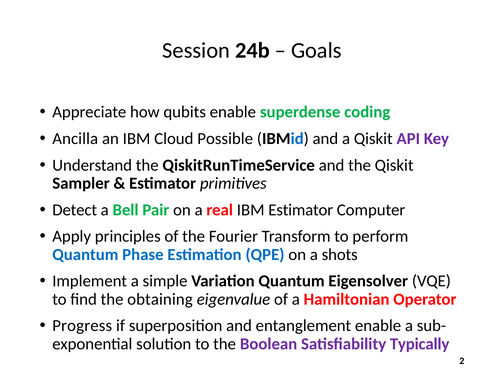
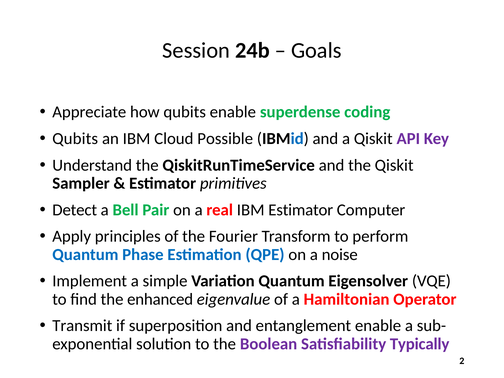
Ancilla at (75, 139): Ancilla -> Qubits
shots: shots -> noise
obtaining: obtaining -> enhanced
Progress: Progress -> Transmit
